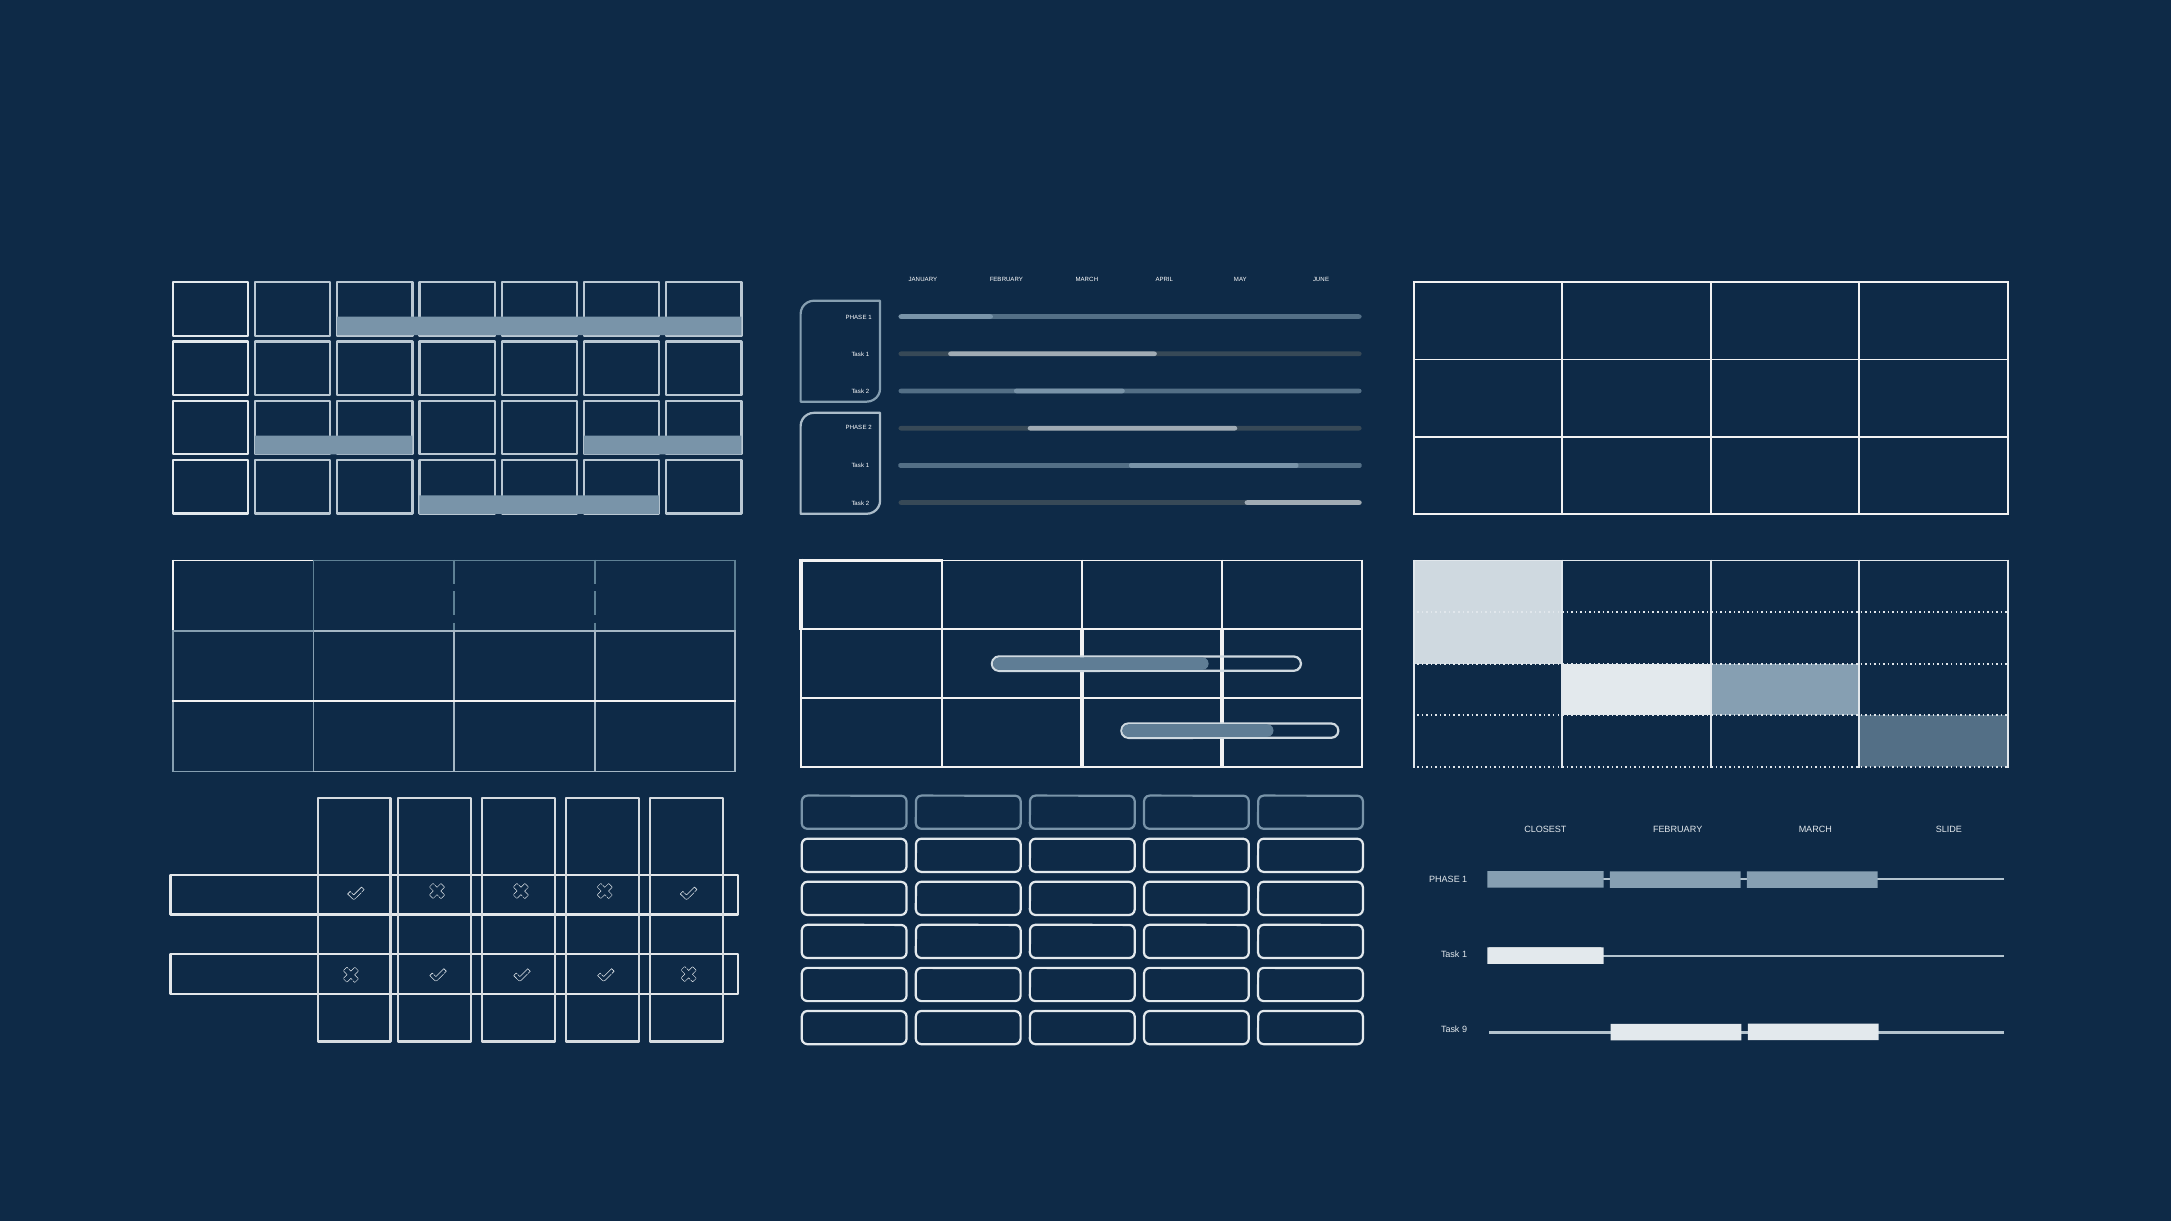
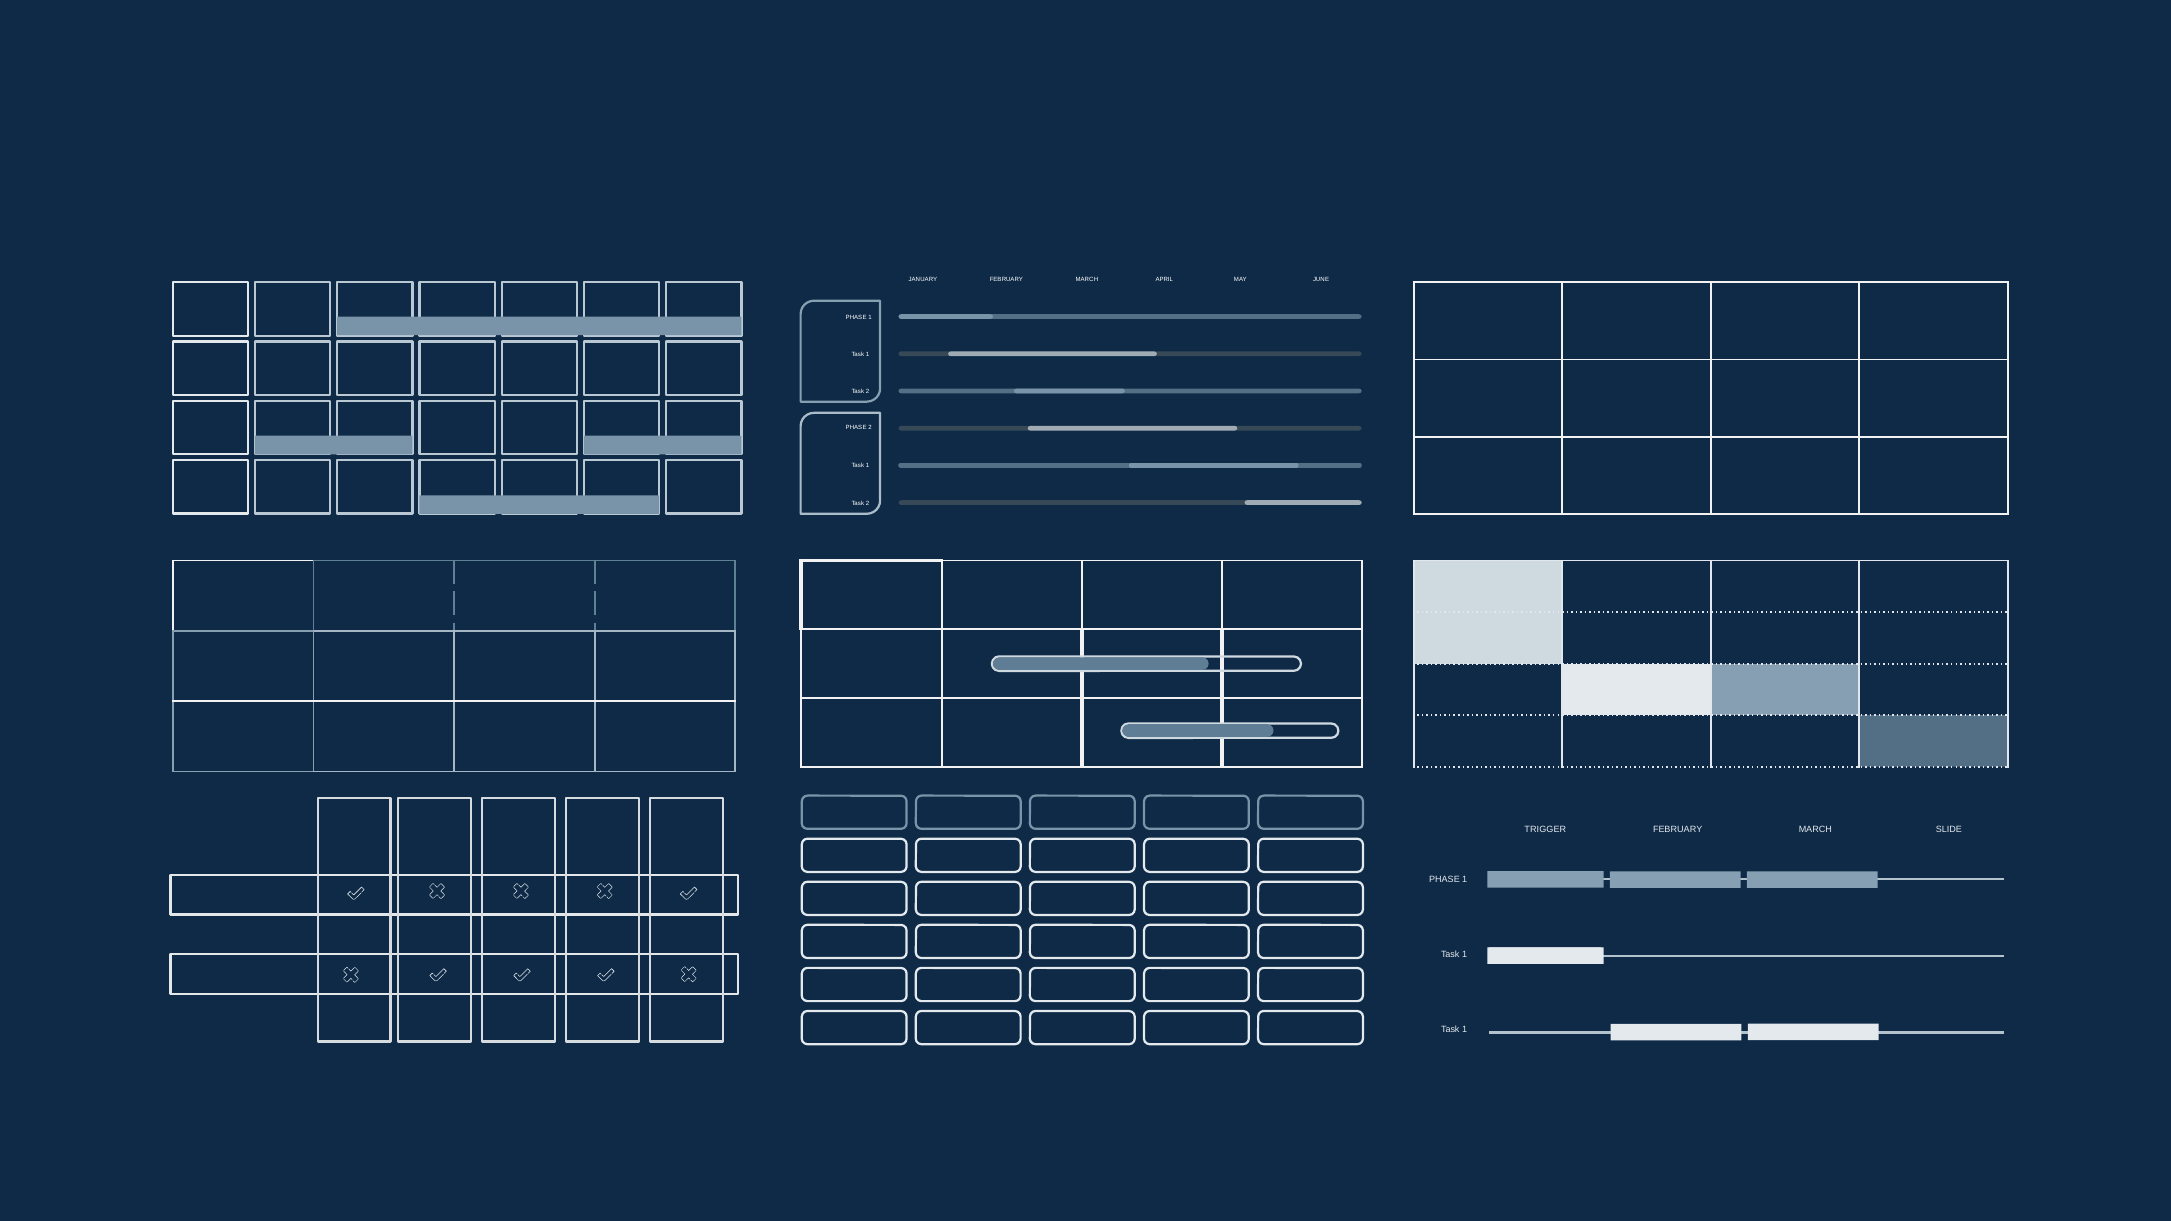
CLOSEST: CLOSEST -> TRIGGER
9 at (1465, 1030): 9 -> 1
